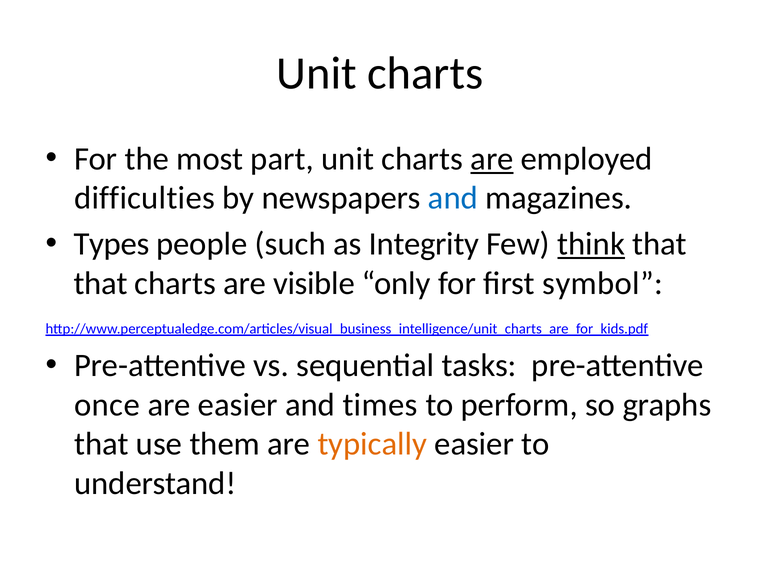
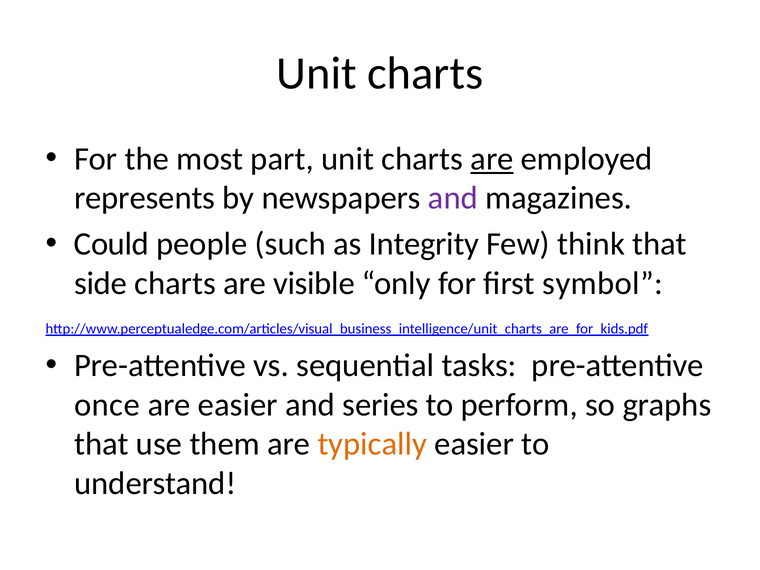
difficulties: difficulties -> represents
and at (453, 198) colour: blue -> purple
Types: Types -> Could
think underline: present -> none
that at (101, 283): that -> side
times: times -> series
